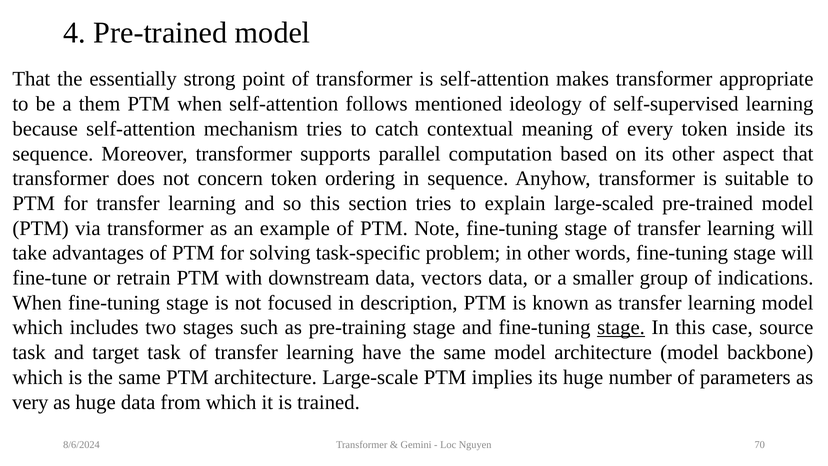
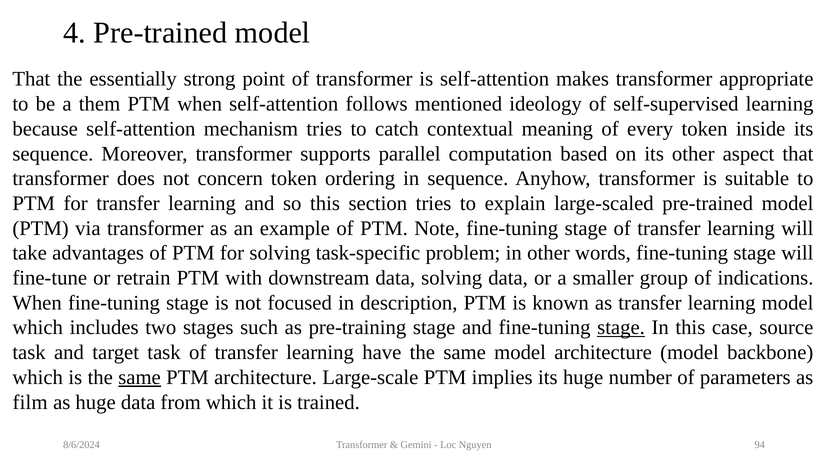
data vectors: vectors -> solving
same at (140, 377) underline: none -> present
very: very -> film
70: 70 -> 94
